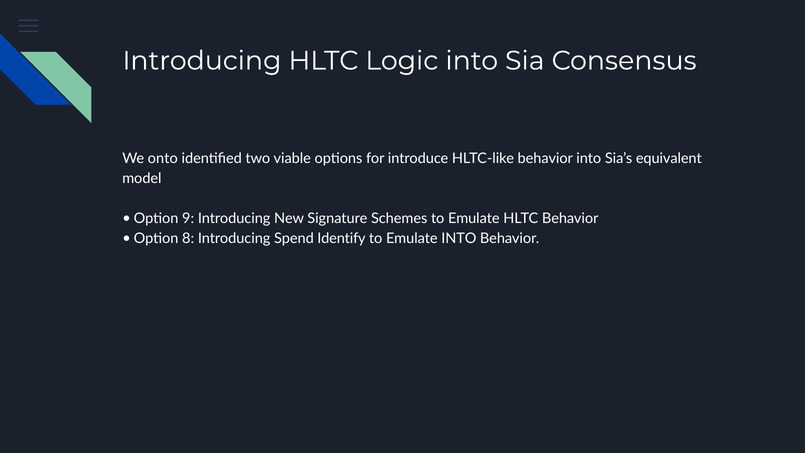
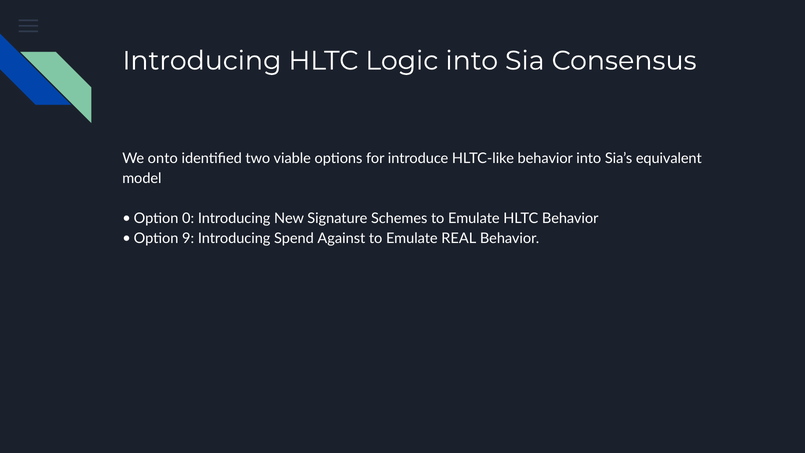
9: 9 -> 0
8: 8 -> 9
Identify: Identify -> Against
Emulate INTO: INTO -> REAL
